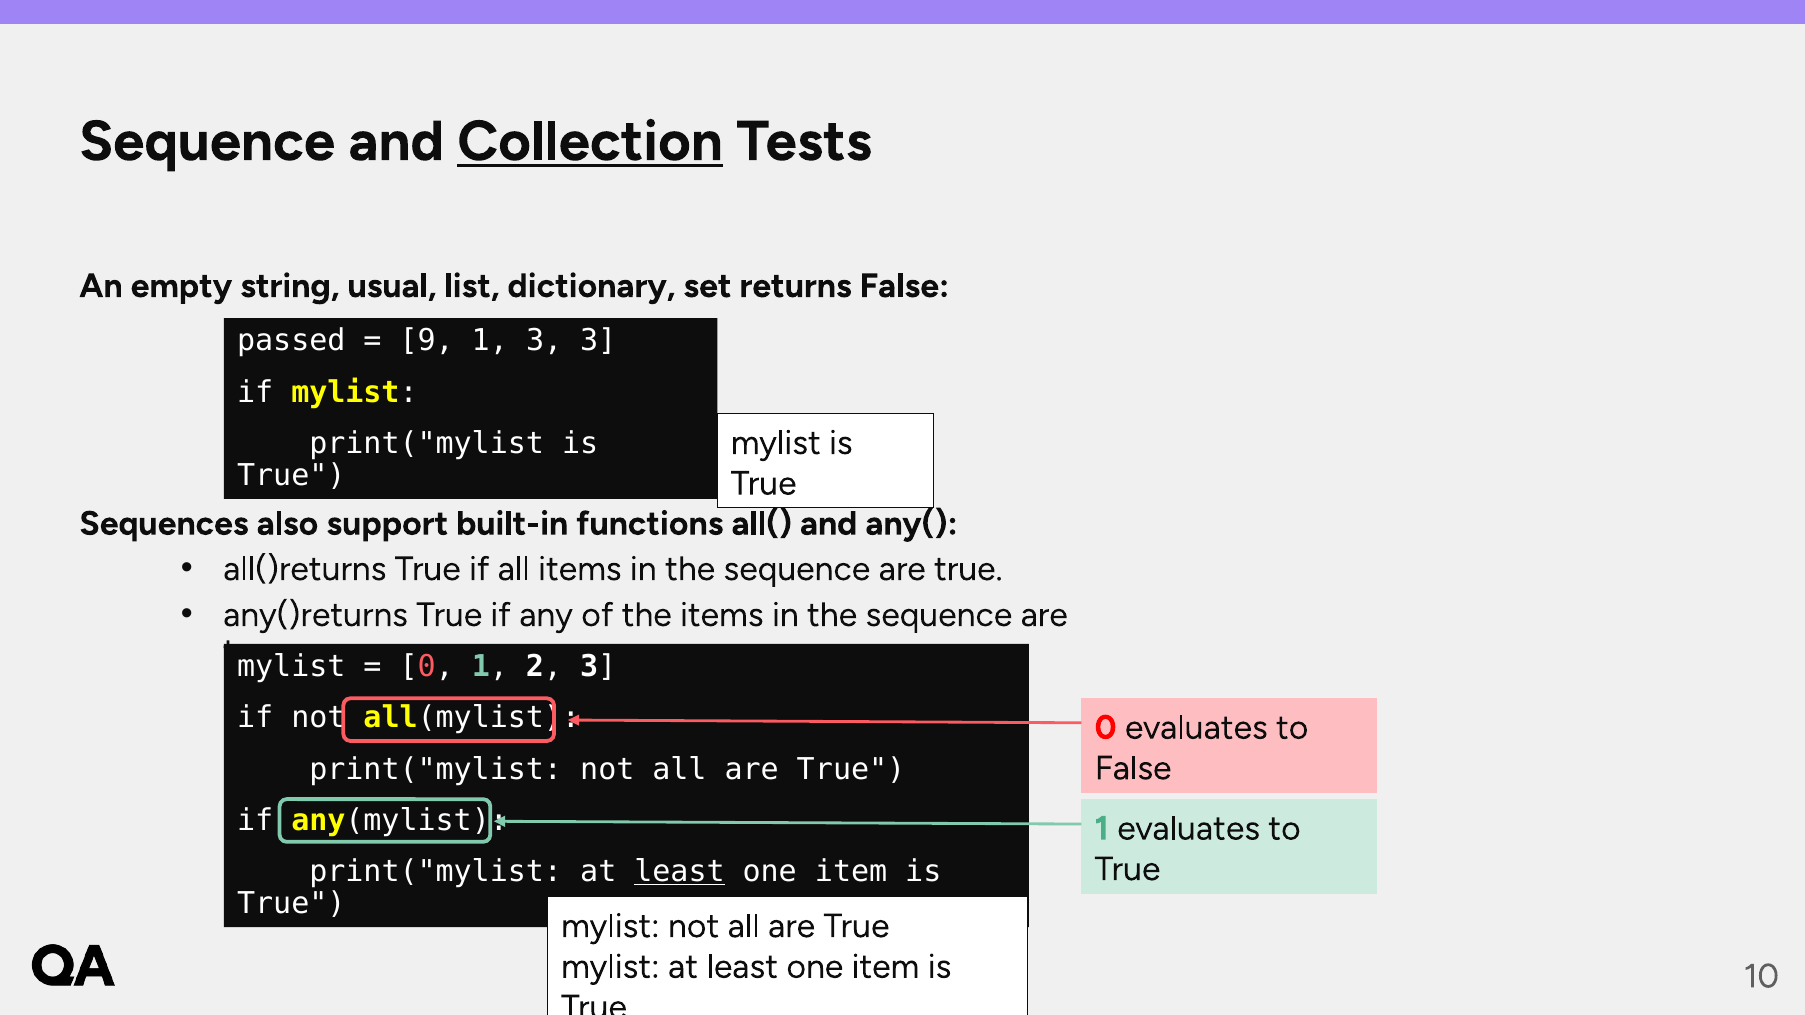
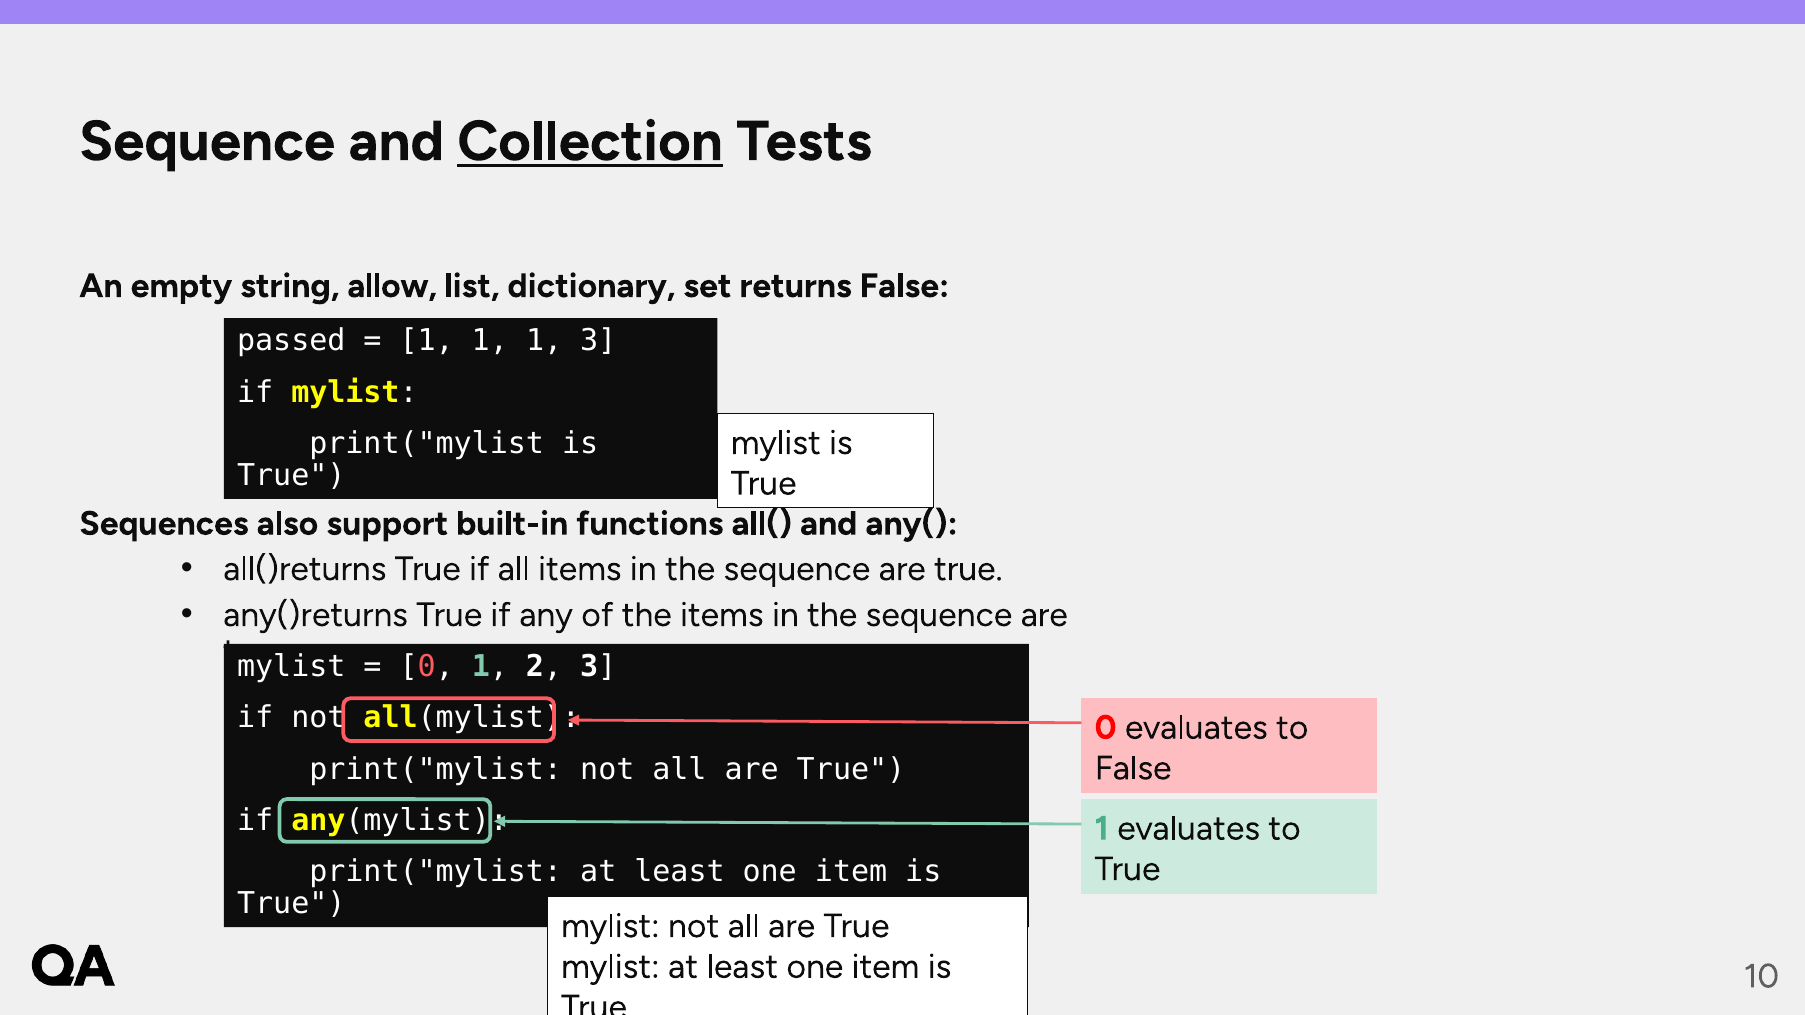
usual: usual -> allow
9 at (427, 341): 9 -> 1
3 at (544, 341): 3 -> 1
least at (679, 872) underline: present -> none
